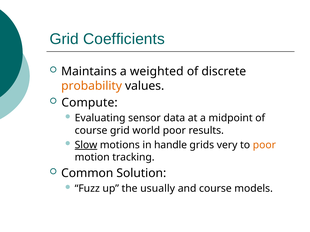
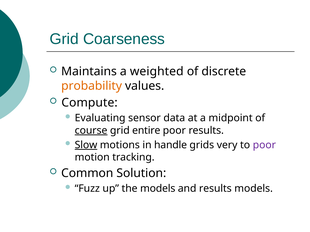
Coefficients: Coefficients -> Coarseness
course at (91, 131) underline: none -> present
world: world -> entire
poor at (264, 145) colour: orange -> purple
the usually: usually -> models
and course: course -> results
